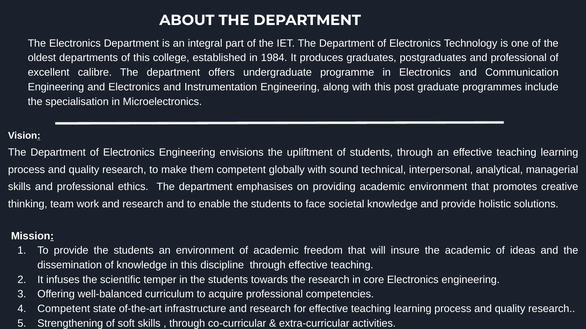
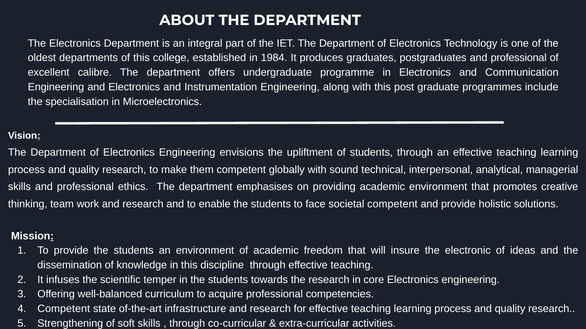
societal knowledge: knowledge -> competent
the academic: academic -> electronic
